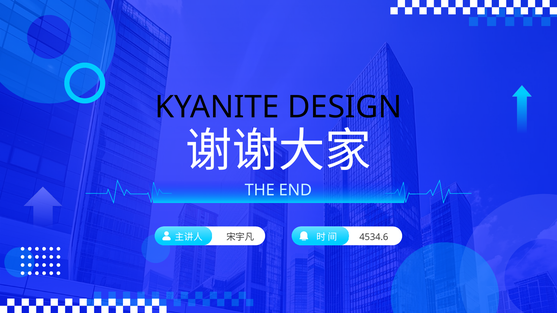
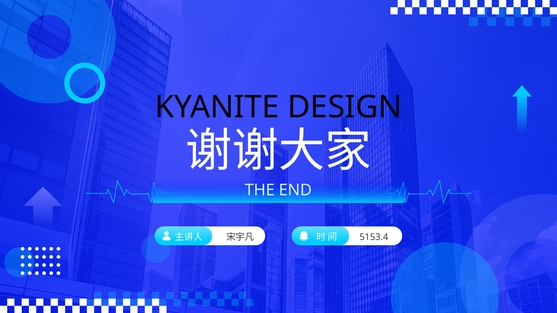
4534.6: 4534.6 -> 5153.4
